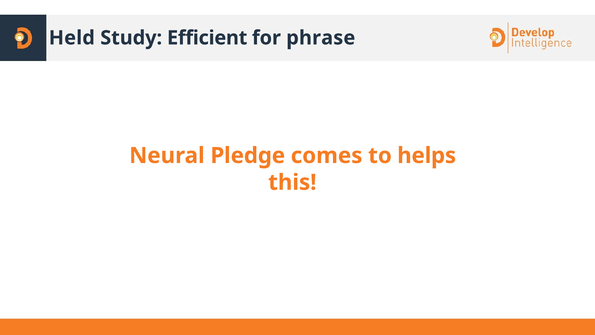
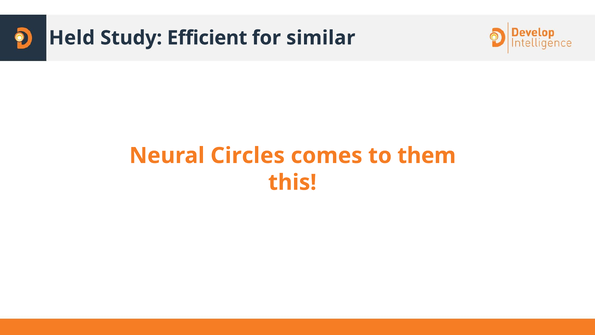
phrase: phrase -> similar
Pledge: Pledge -> Circles
helps: helps -> them
